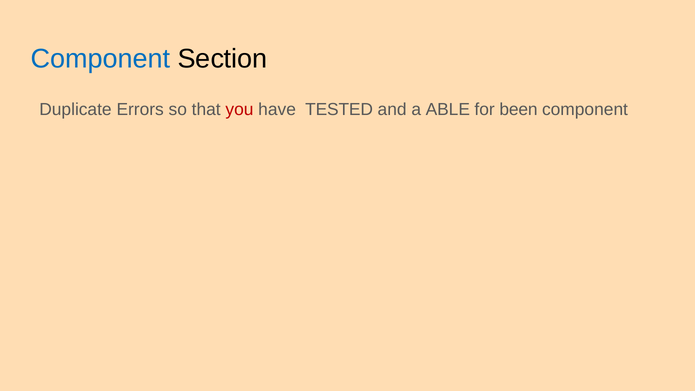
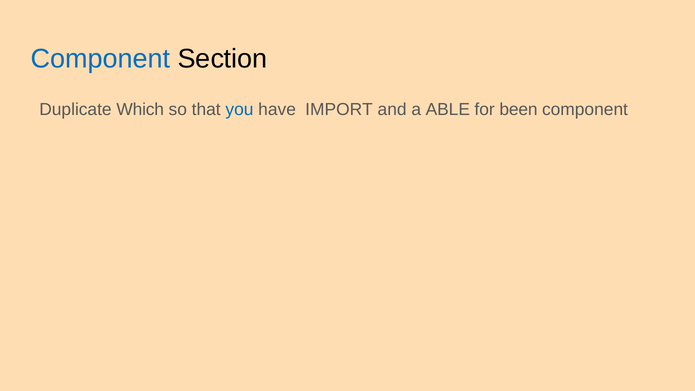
Errors: Errors -> Which
you colour: red -> blue
TESTED: TESTED -> IMPORT
